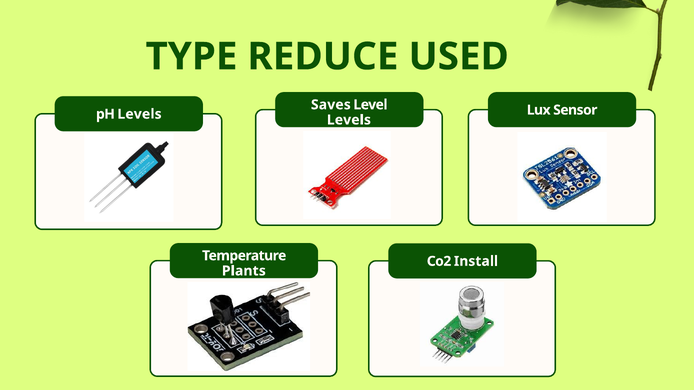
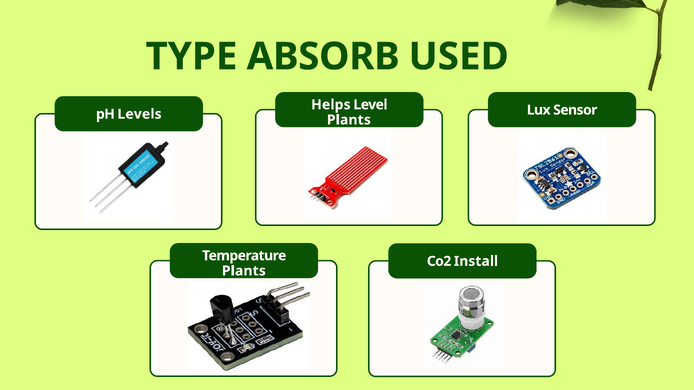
REDUCE: REDUCE -> ABSORB
Saves: Saves -> Helps
Levels at (349, 120): Levels -> Plants
